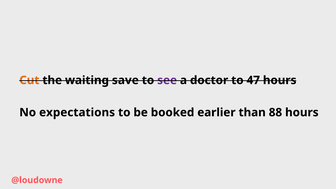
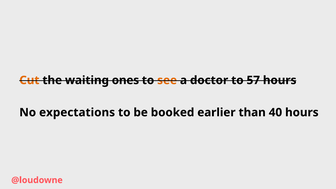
save: save -> ones
see colour: purple -> orange
47: 47 -> 57
88: 88 -> 40
